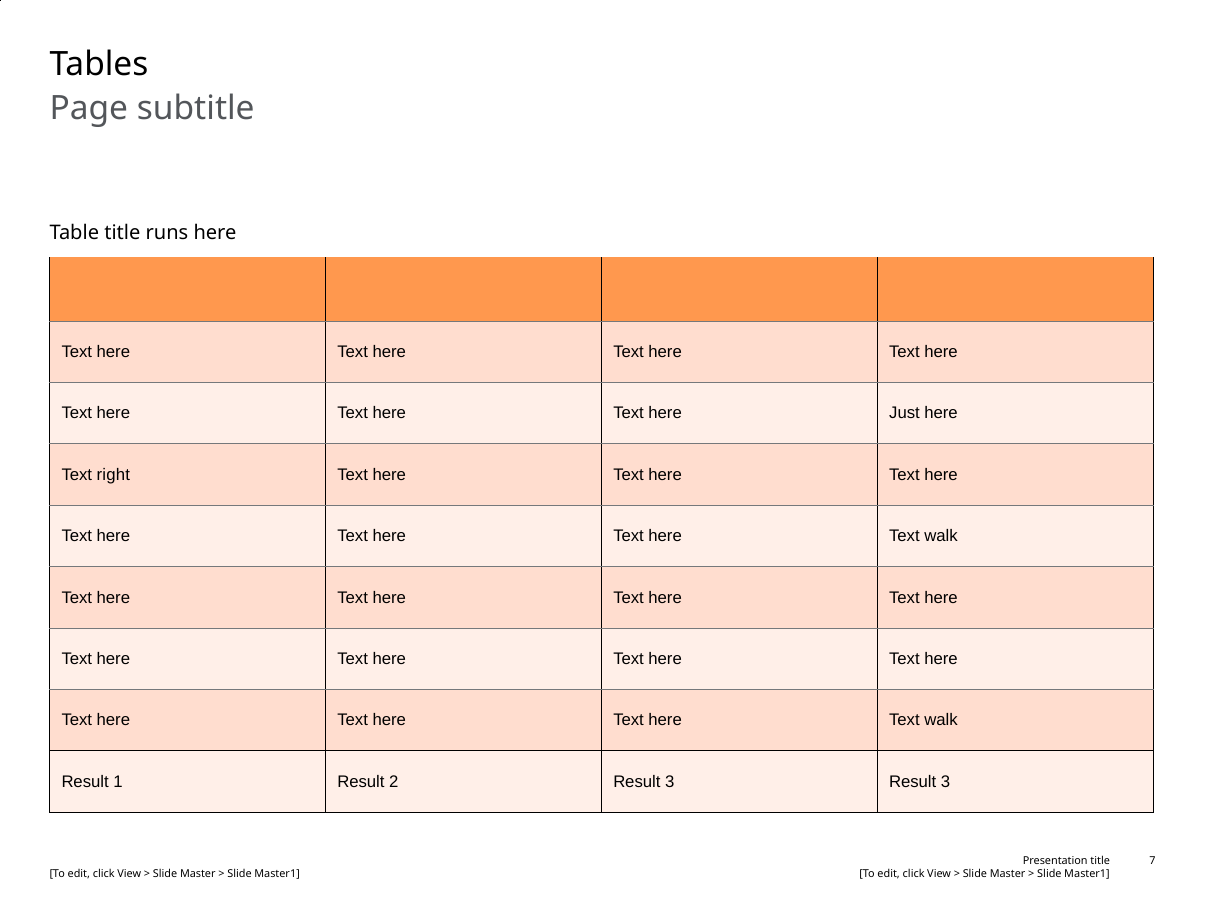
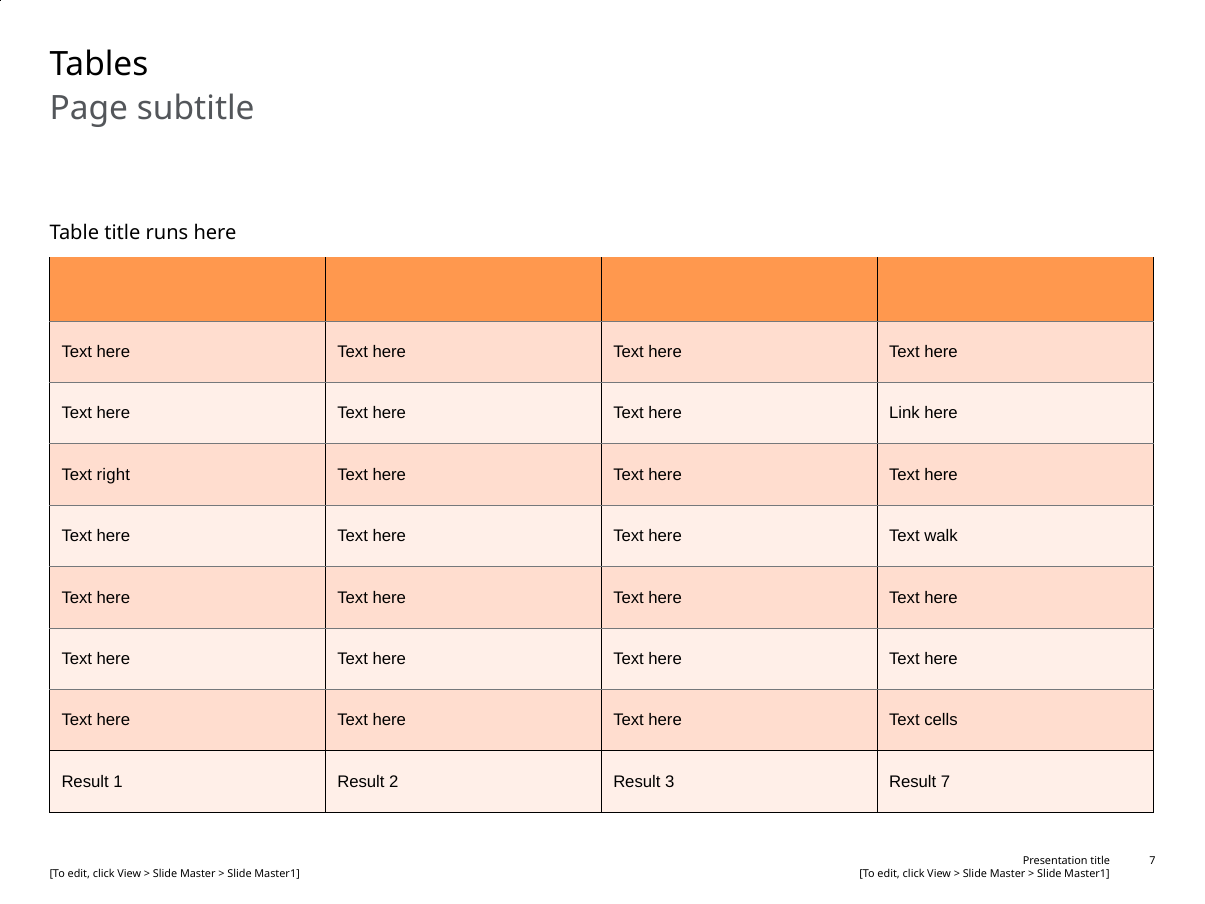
Just: Just -> Link
walk at (941, 720): walk -> cells
3 Result 3: 3 -> 7
